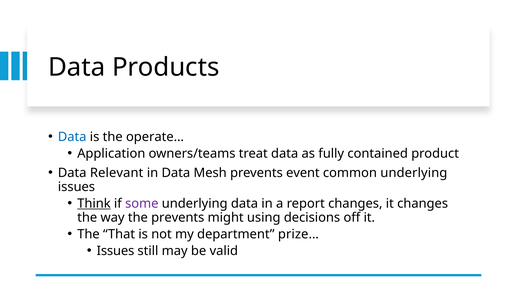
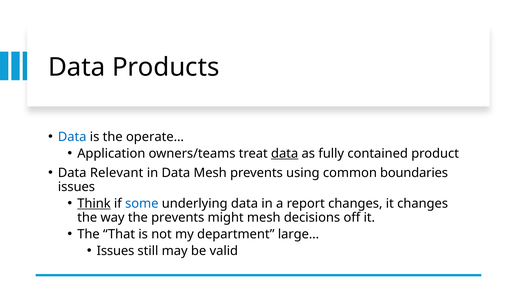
data at (285, 153) underline: none -> present
event: event -> using
common underlying: underlying -> boundaries
some colour: purple -> blue
might using: using -> mesh
prize…: prize… -> large…
